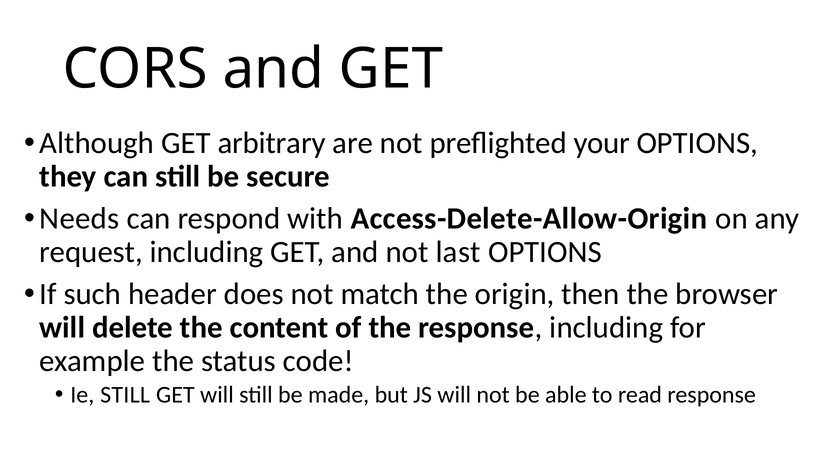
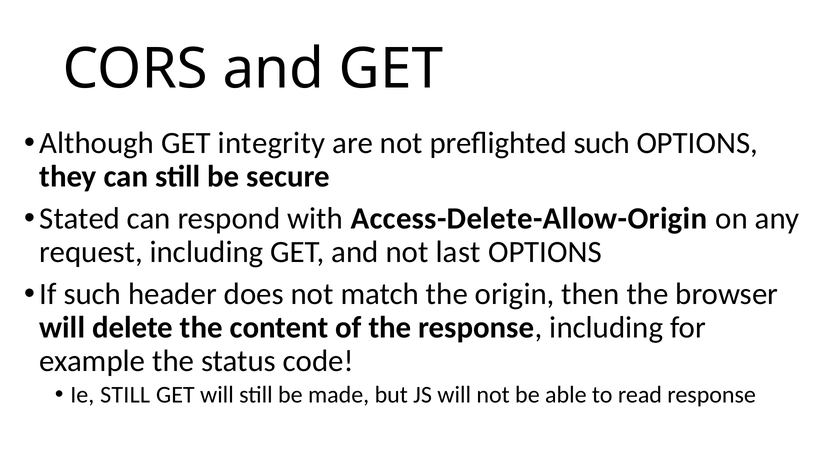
arbitrary: arbitrary -> integrity
preflighted your: your -> such
Needs: Needs -> Stated
